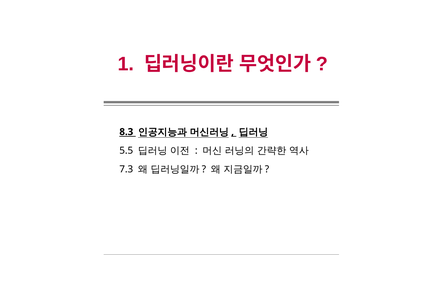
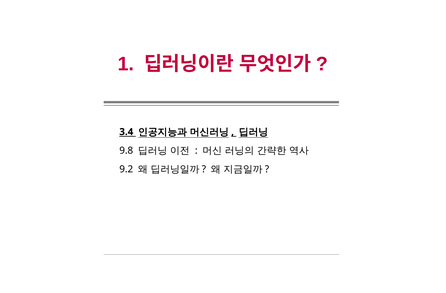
8.3: 8.3 -> 3.4
5.5: 5.5 -> 9.8
7.3: 7.3 -> 9.2
